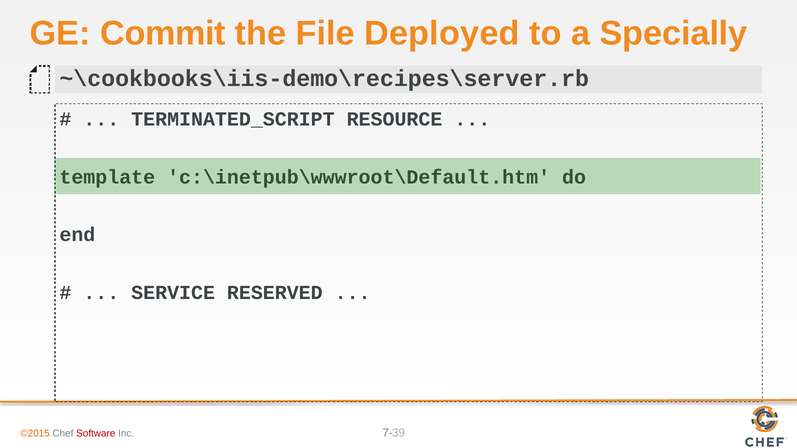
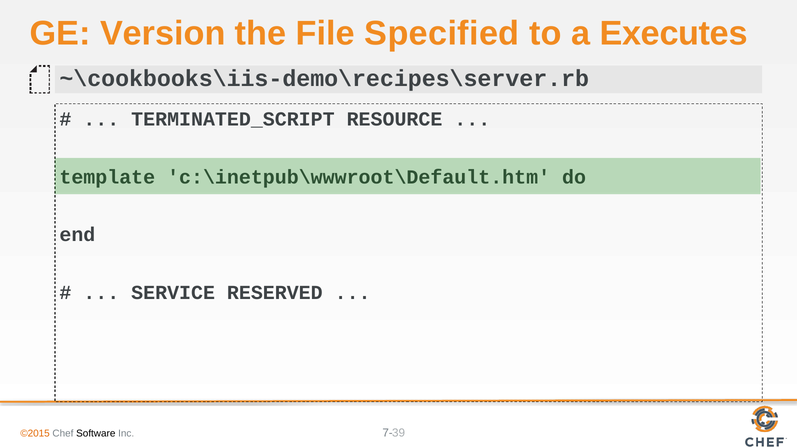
Commit: Commit -> Version
Deployed: Deployed -> Specified
Specially: Specially -> Executes
Software colour: red -> black
